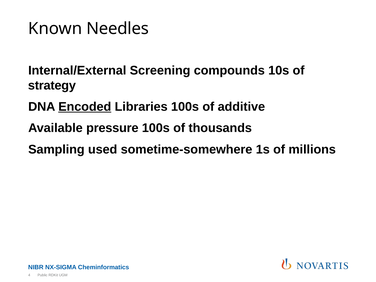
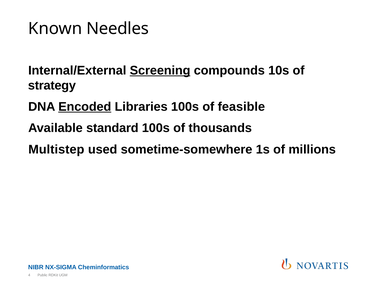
Screening underline: none -> present
additive: additive -> feasible
pressure: pressure -> standard
Sampling: Sampling -> Multistep
